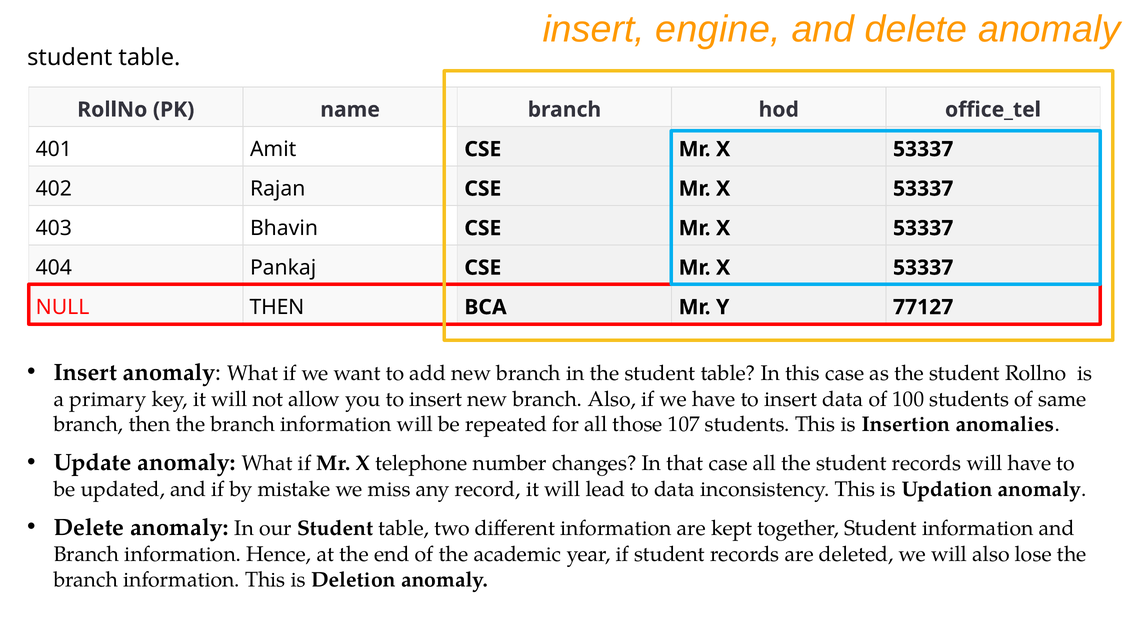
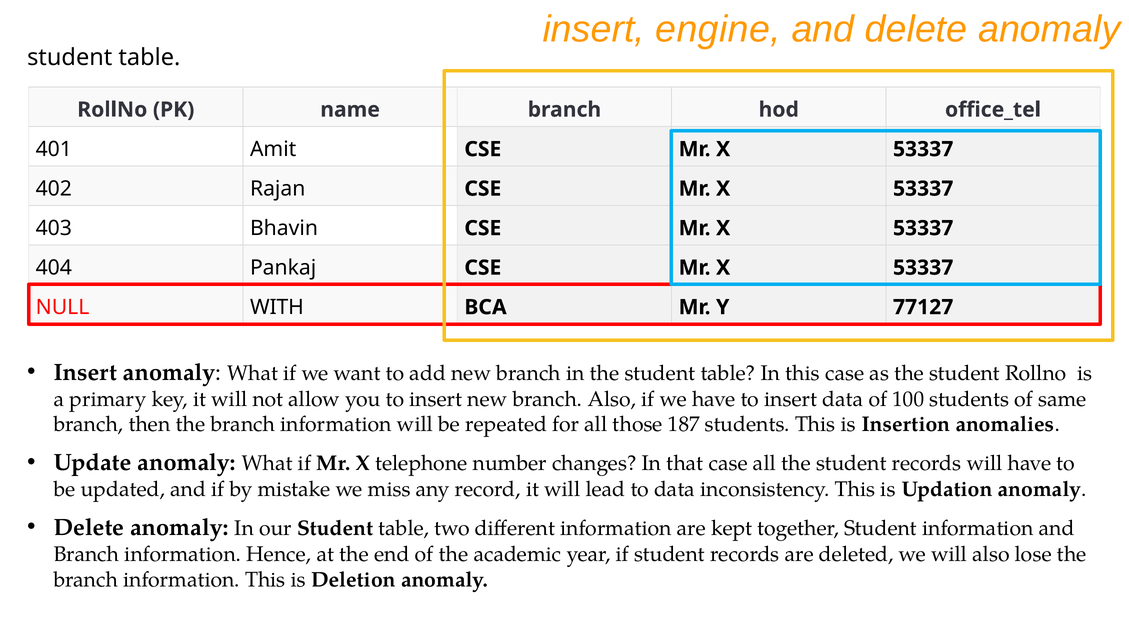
NULL THEN: THEN -> WITH
107: 107 -> 187
